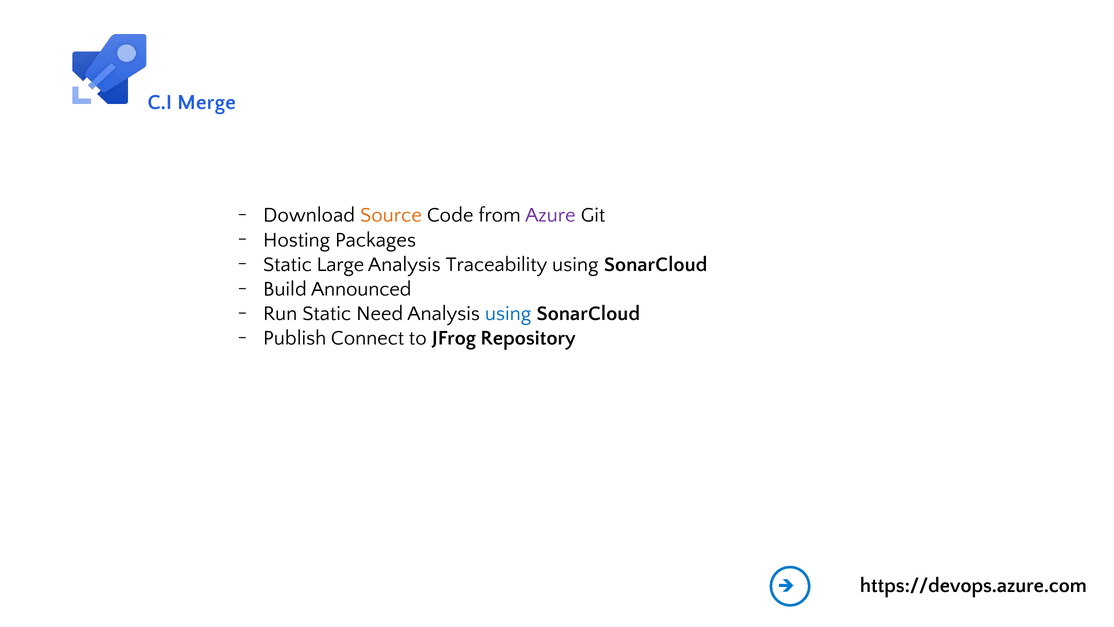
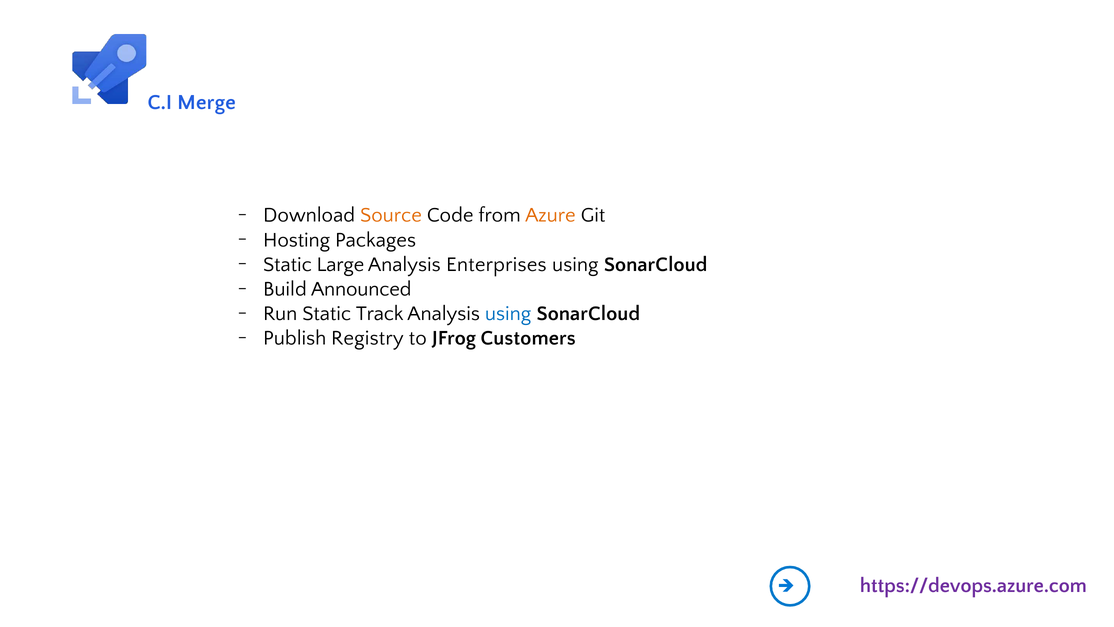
Azure colour: purple -> orange
Traceability: Traceability -> Enterprises
Need: Need -> Track
Connect: Connect -> Registry
Repository: Repository -> Customers
https://devops.azure.com colour: black -> purple
